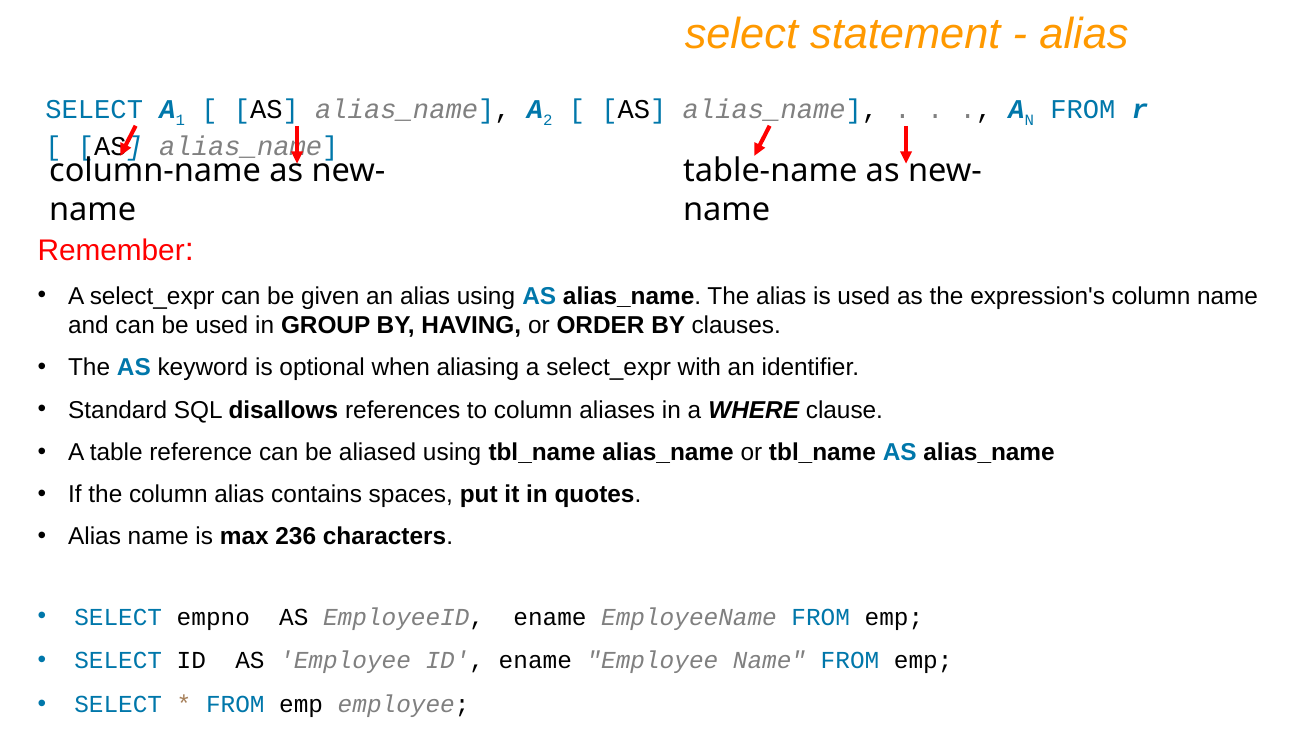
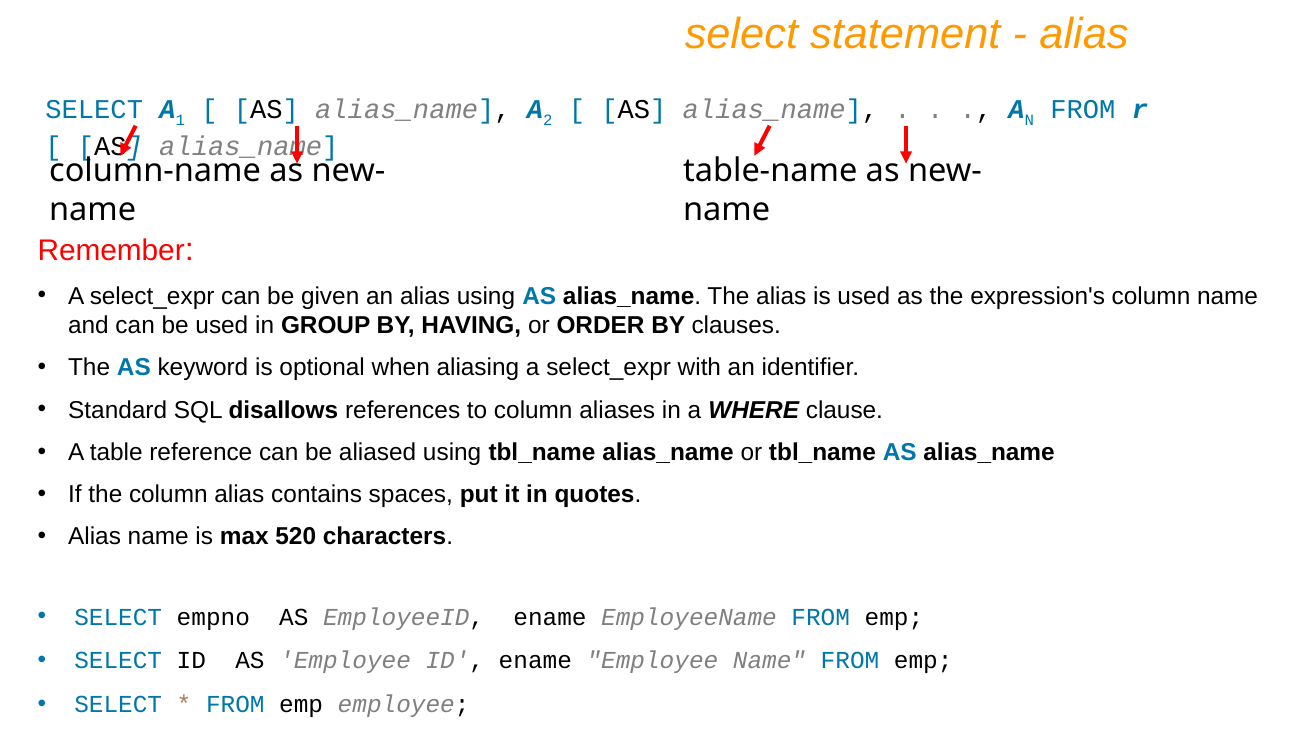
236: 236 -> 520
